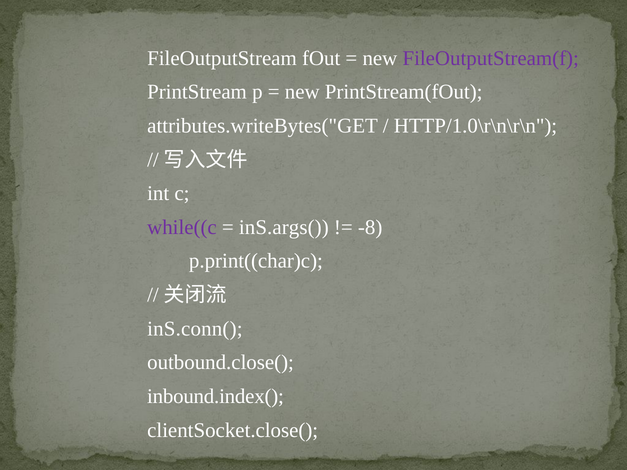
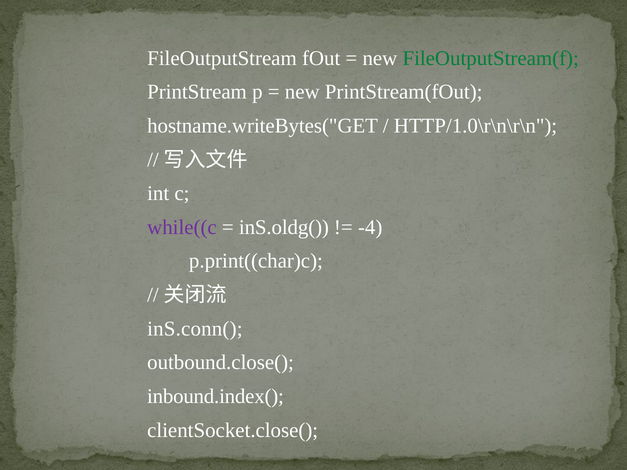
FileOutputStream(f colour: purple -> green
attributes.writeBytes("GET: attributes.writeBytes("GET -> hostname.writeBytes("GET
inS.args(: inS.args( -> inS.oldg(
-8: -8 -> -4
